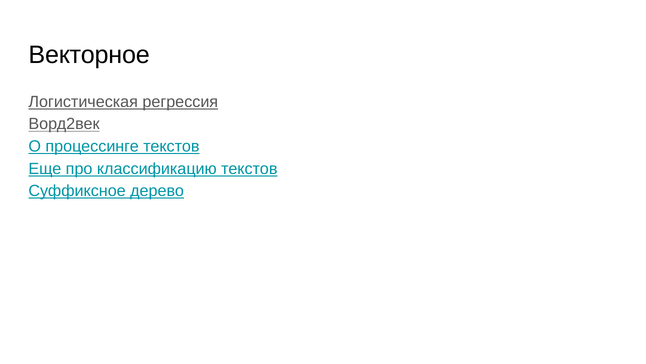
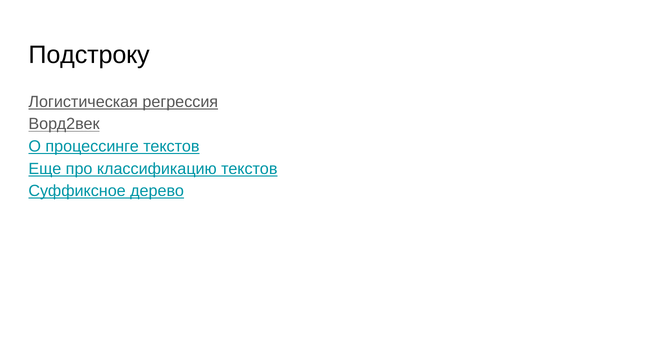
Векторное: Векторное -> Подстроку
